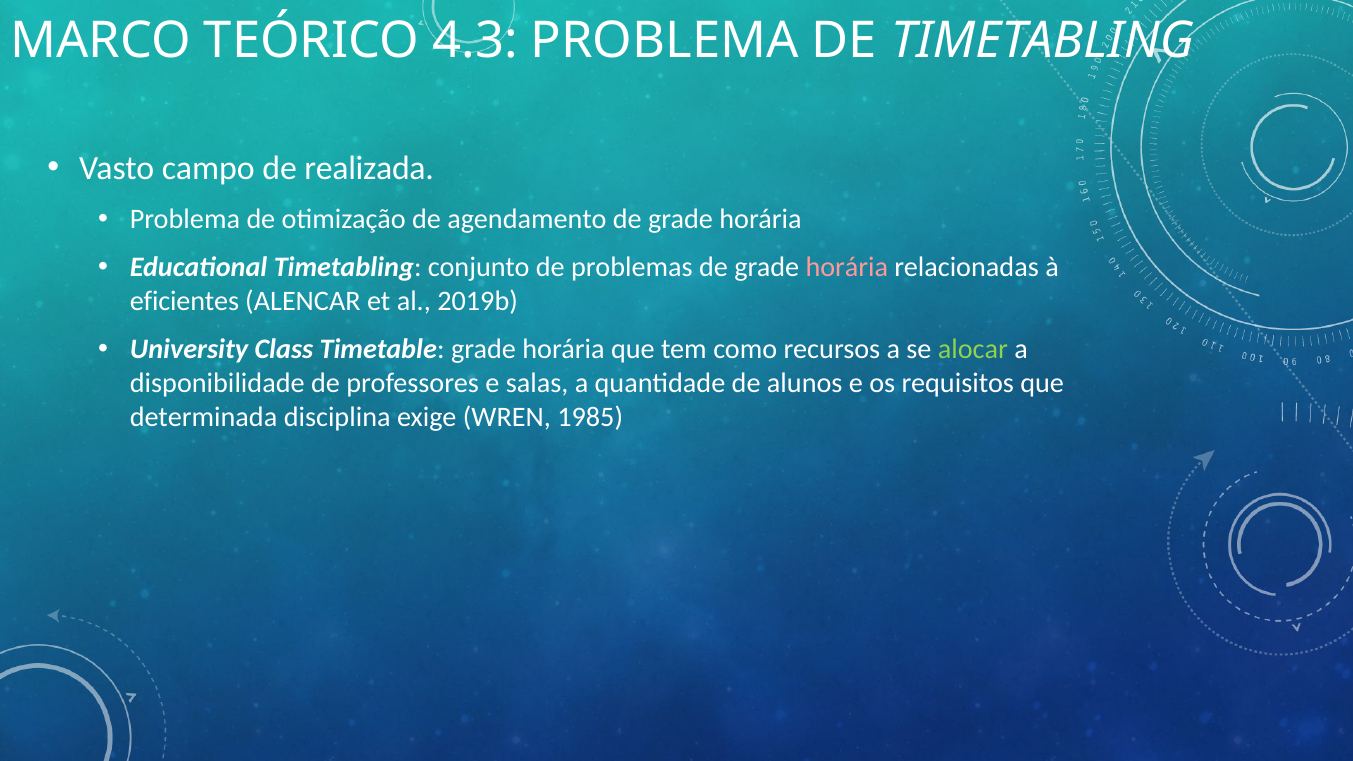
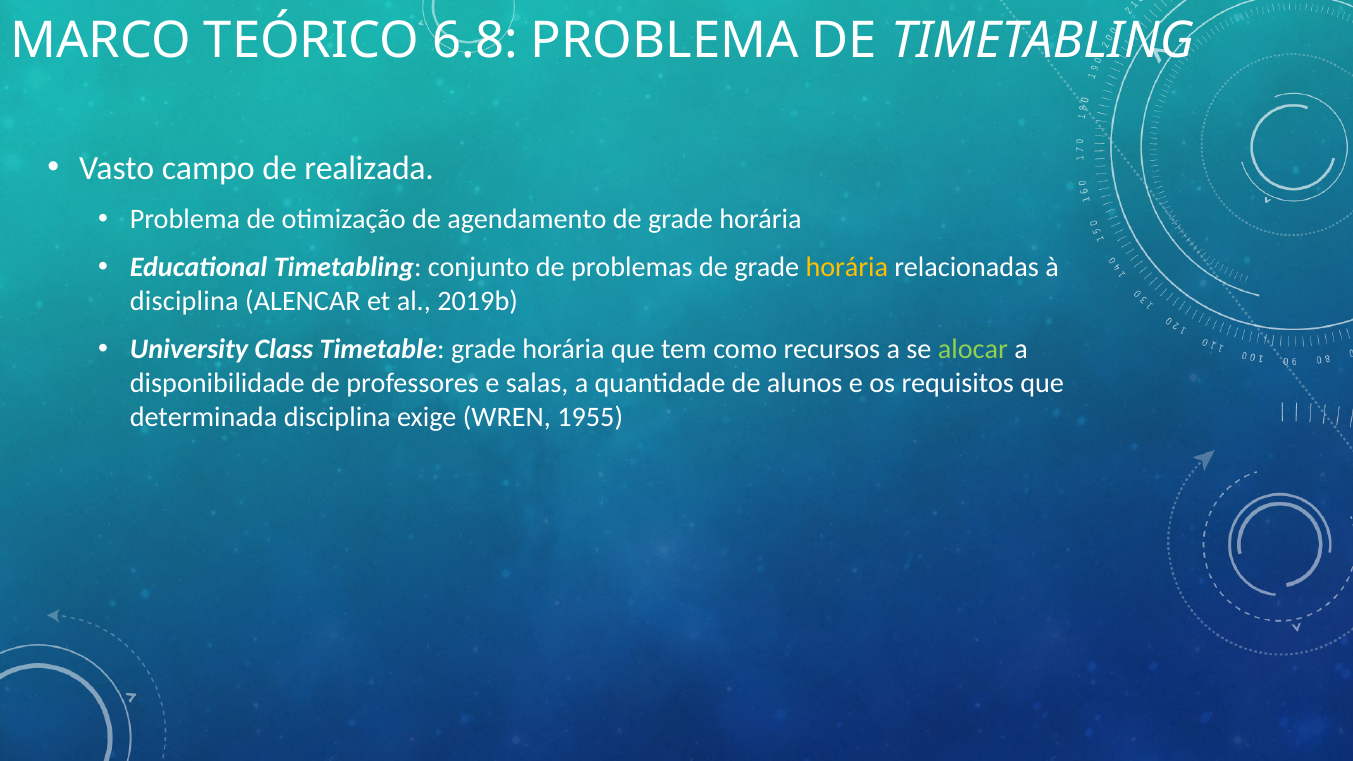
4.3: 4.3 -> 6.8
horária at (847, 268) colour: pink -> yellow
eficientes at (184, 301): eficientes -> disciplina
1985: 1985 -> 1955
